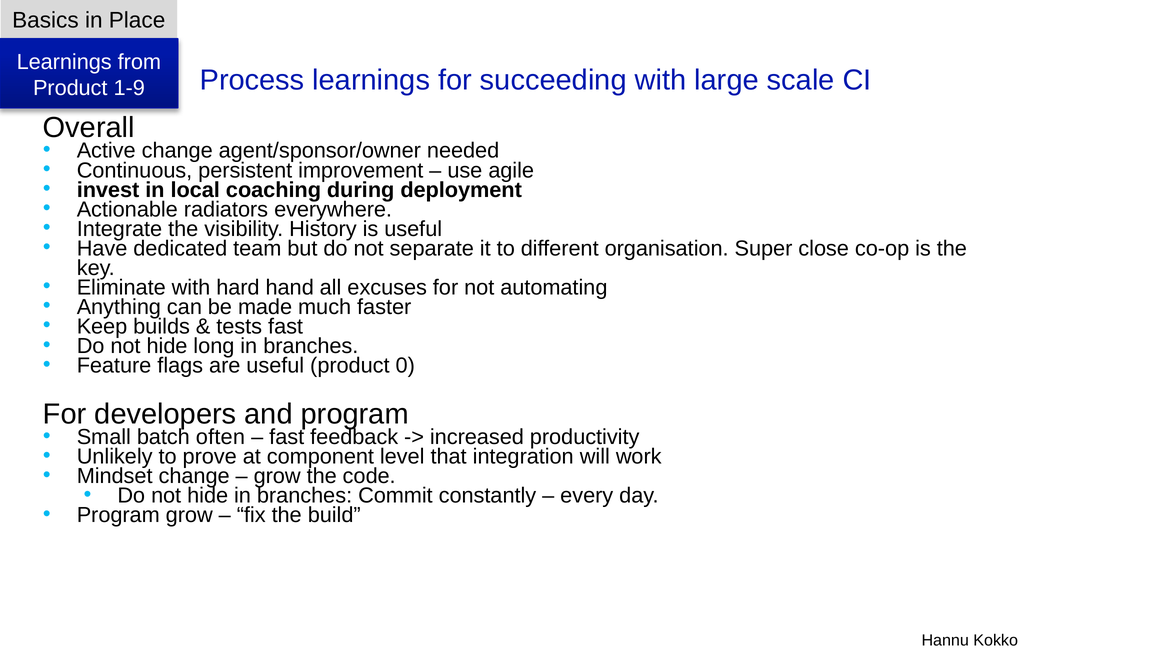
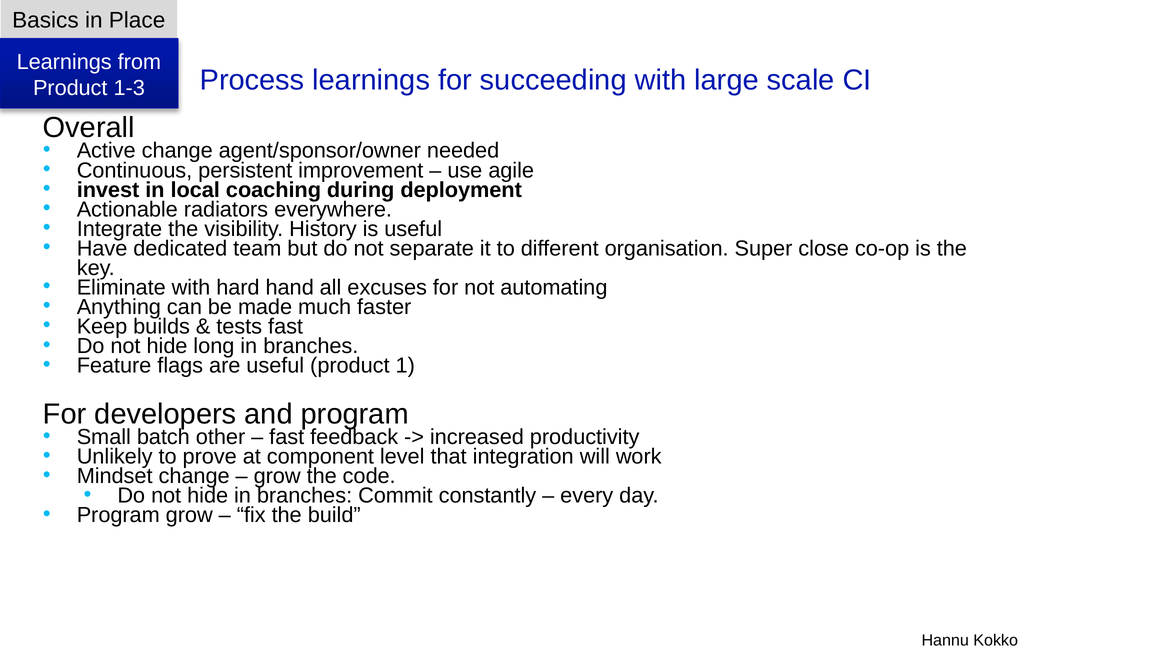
1-9: 1-9 -> 1-3
0: 0 -> 1
often: often -> other
